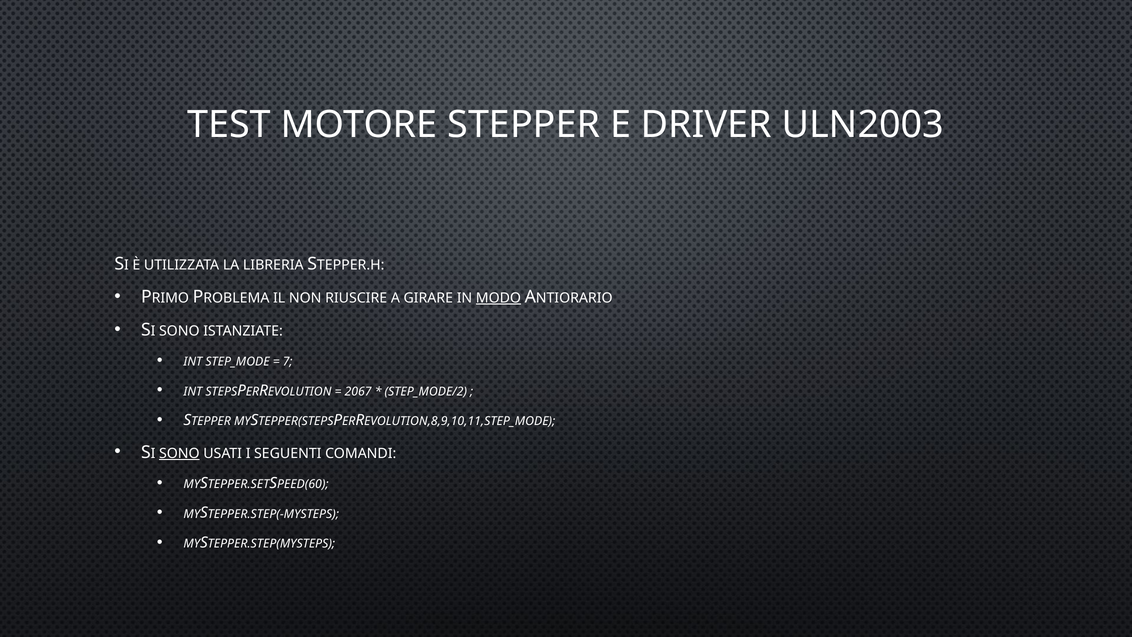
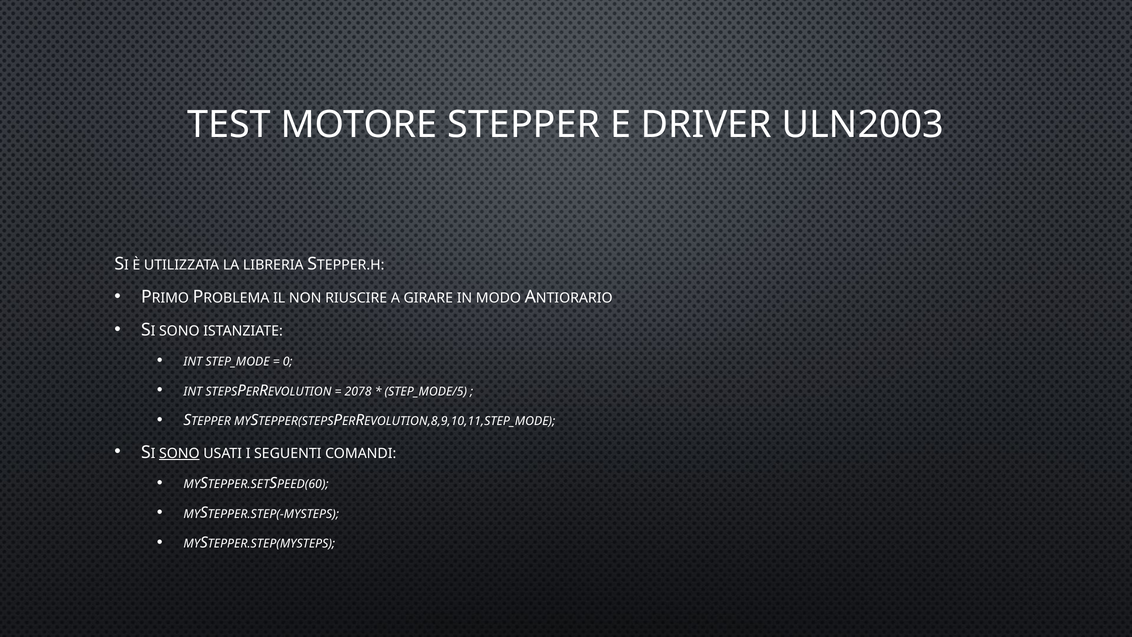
MODO underline: present -> none
7: 7 -> 0
2067: 2067 -> 2078
STEP_MODE/2: STEP_MODE/2 -> STEP_MODE/5
